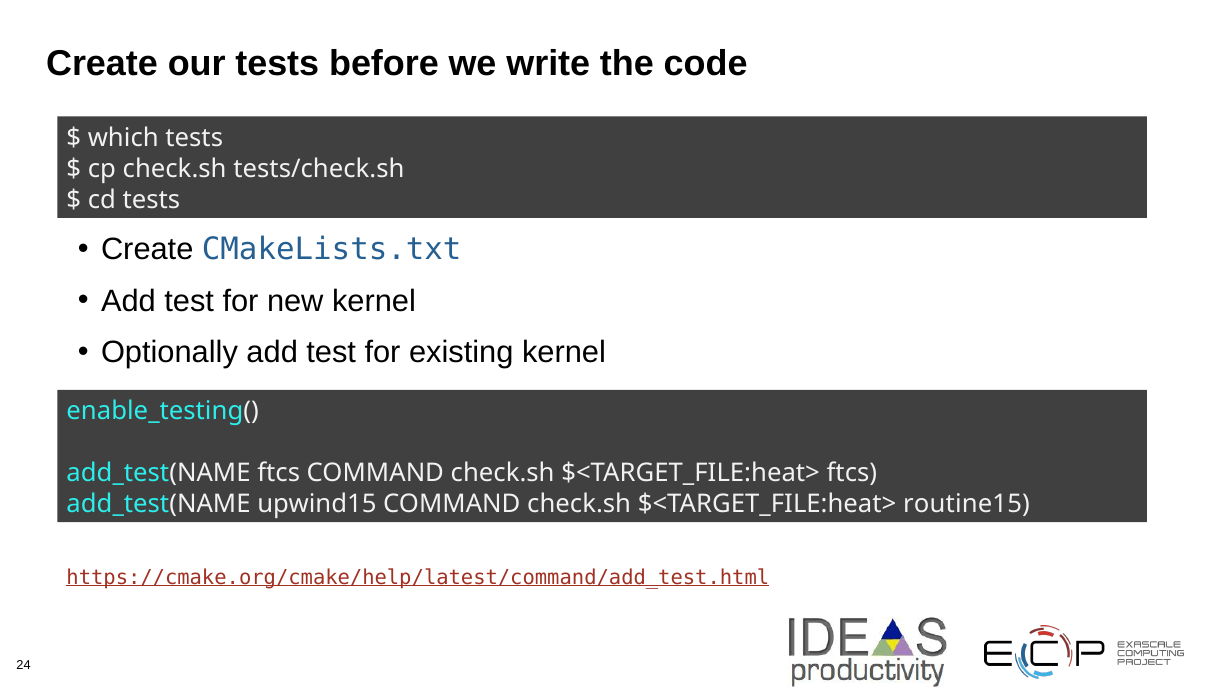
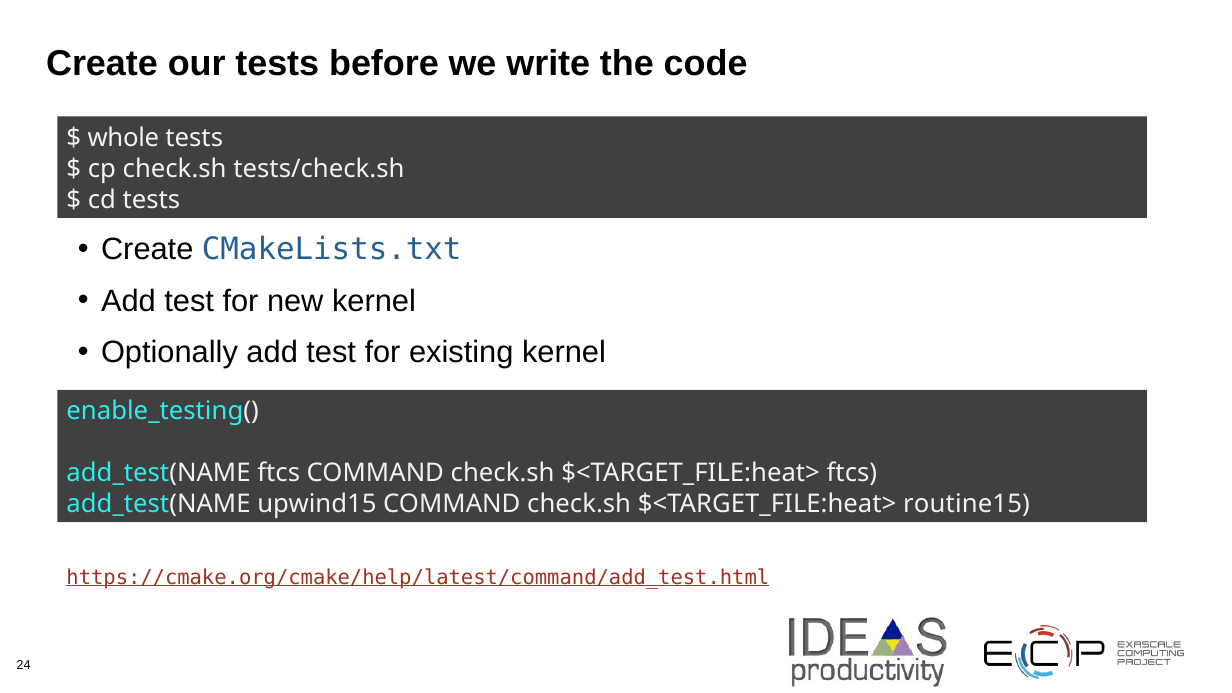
which: which -> whole
